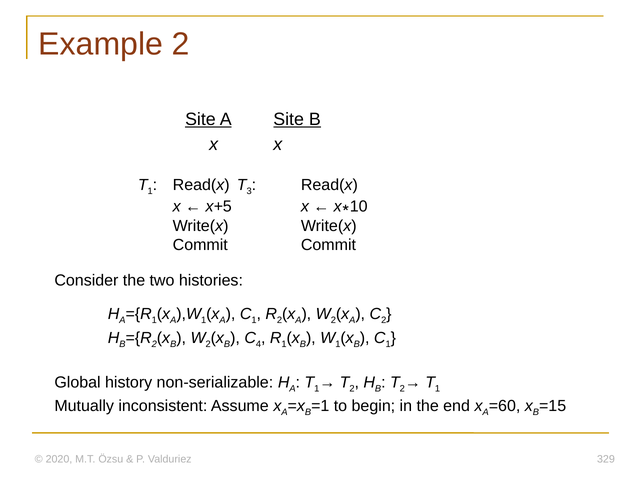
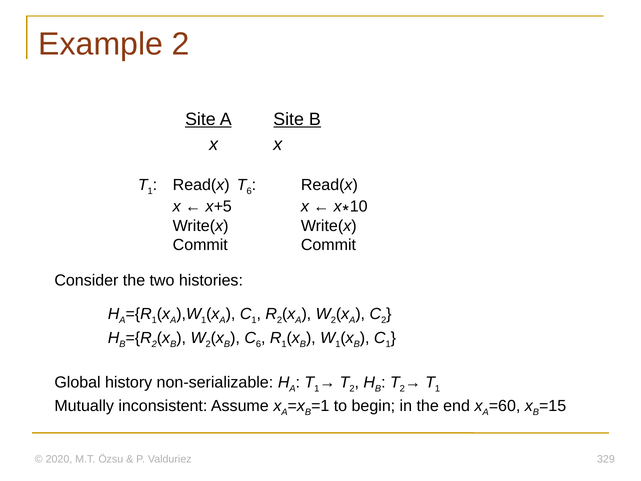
3 at (249, 191): 3 -> 6
4 at (259, 344): 4 -> 6
